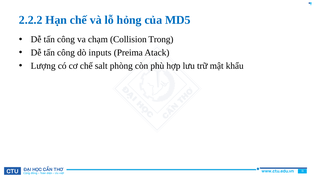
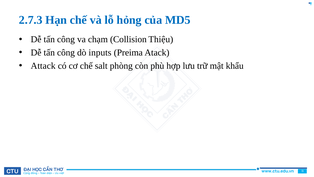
2.2.2: 2.2.2 -> 2.7.3
Trong: Trong -> Thiệu
Lượng: Lượng -> Attack
